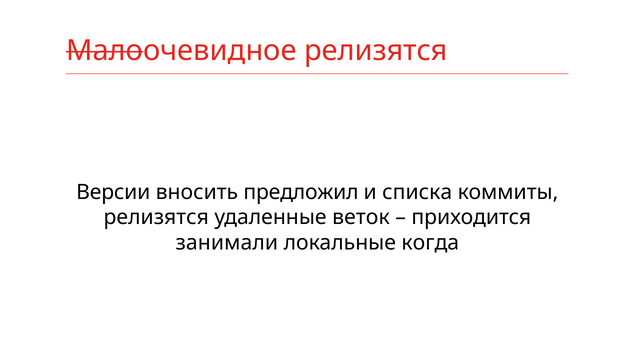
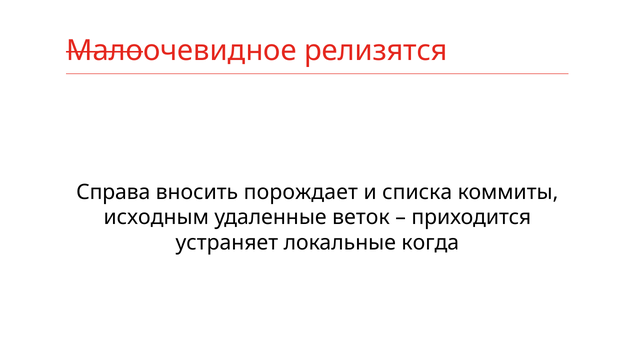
Версии: Версии -> Справа
предложил: предложил -> порождает
релизятся at (156, 218): релизятся -> исходным
занимали: занимали -> устраняет
